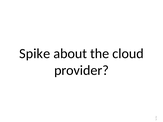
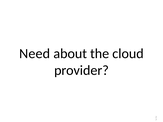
Spike: Spike -> Need
